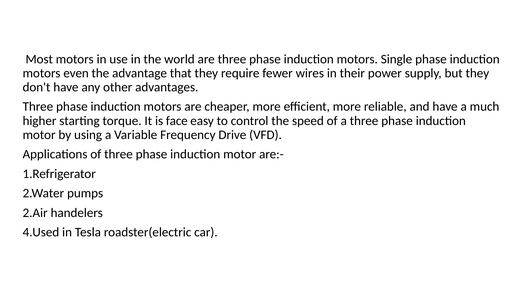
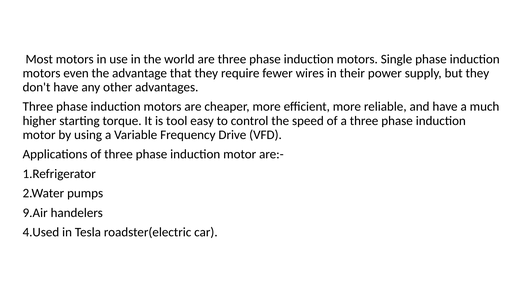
face: face -> tool
2.Air: 2.Air -> 9.Air
